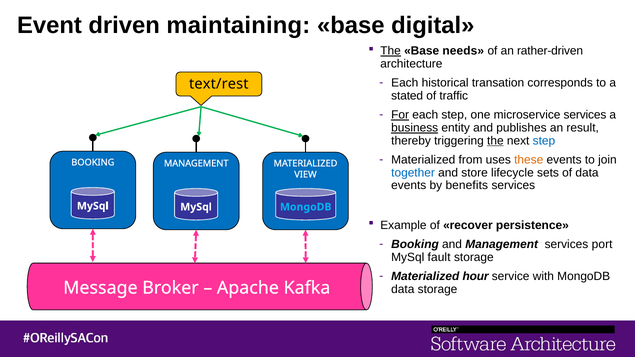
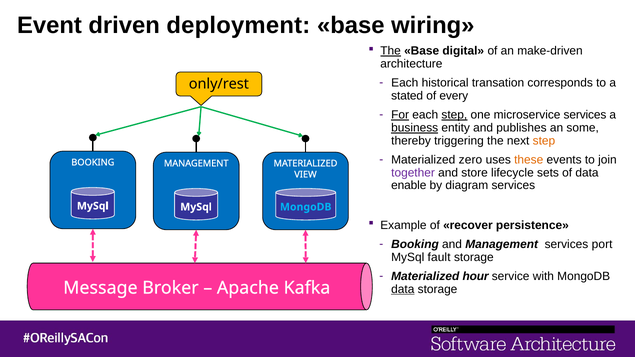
maintaining: maintaining -> deployment
digital: digital -> wiring
needs: needs -> digital
rather-driven: rather-driven -> make-driven
text/rest: text/rest -> only/rest
traffic: traffic -> every
step at (454, 115) underline: none -> present
result: result -> some
the at (495, 141) underline: present -> none
step at (544, 141) colour: blue -> orange
from: from -> zero
together colour: blue -> purple
events at (409, 186): events -> enable
benefits: benefits -> diagram
data at (403, 289) underline: none -> present
